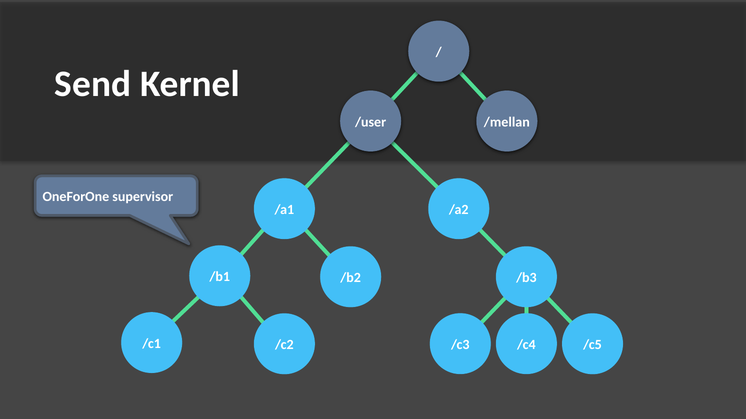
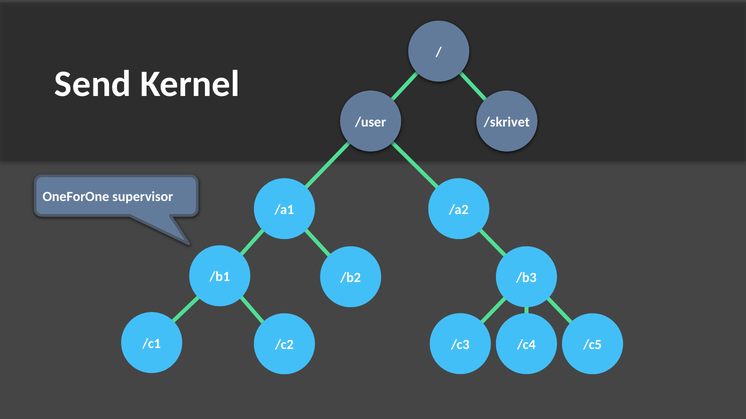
/mellan: /mellan -> /skrivet
